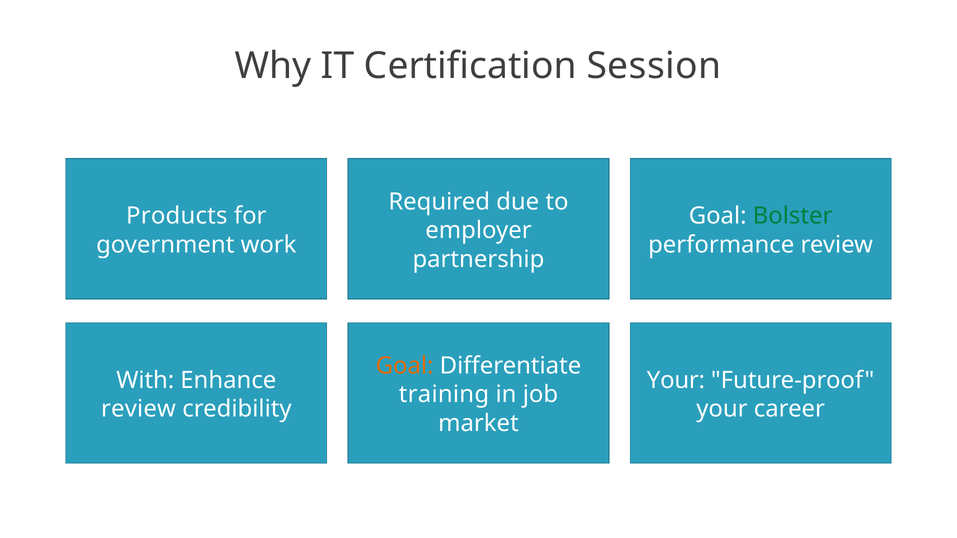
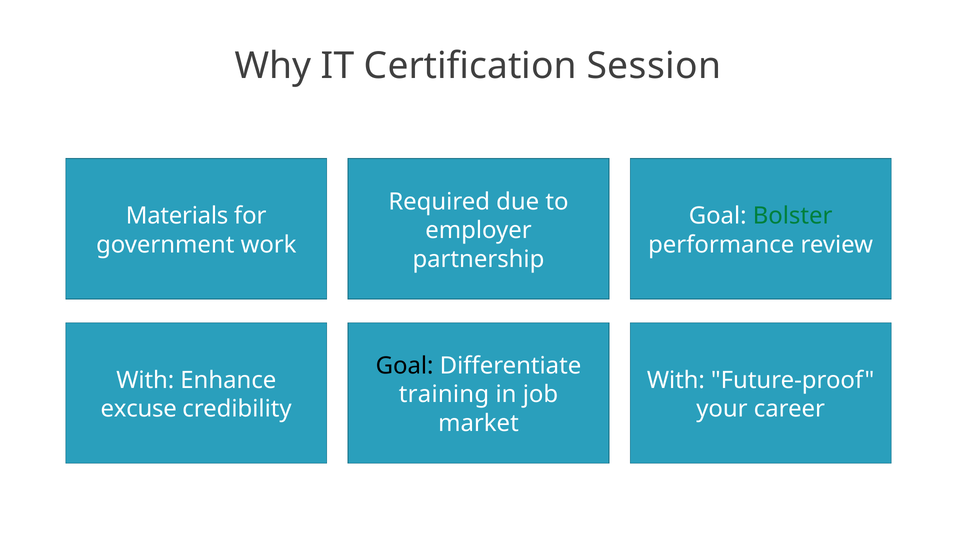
Products: Products -> Materials
Goal at (405, 366) colour: orange -> black
Your at (676, 380): Your -> With
review at (138, 409): review -> excuse
